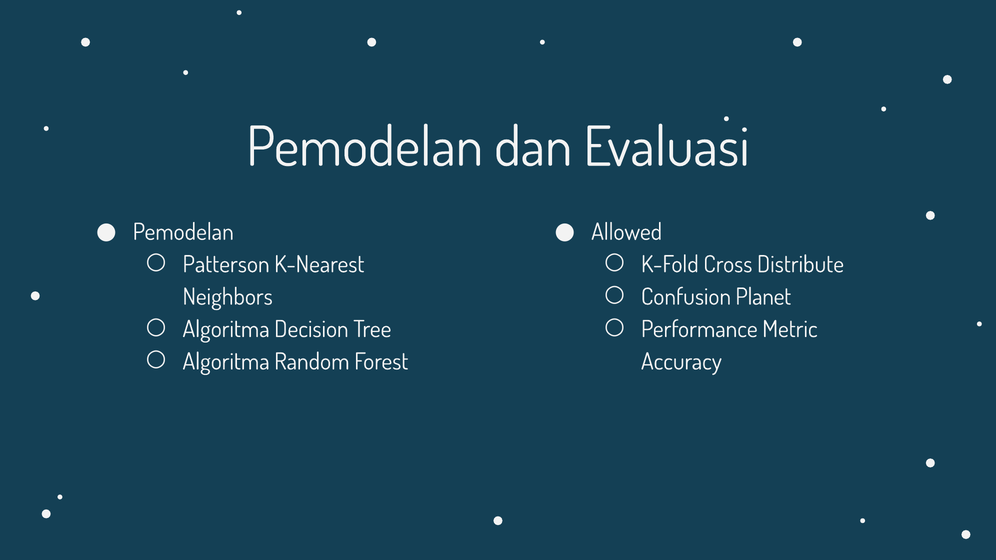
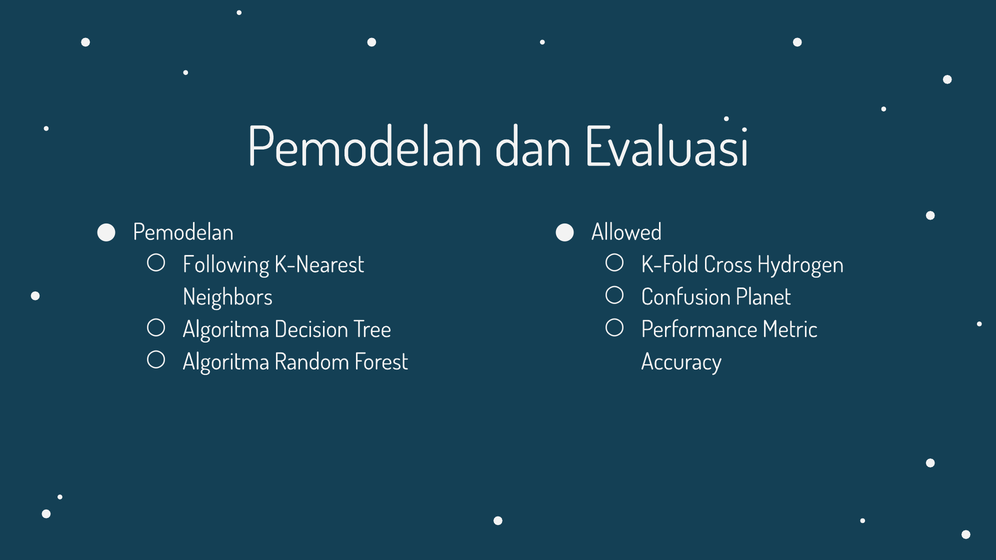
Patterson: Patterson -> Following
Distribute: Distribute -> Hydrogen
